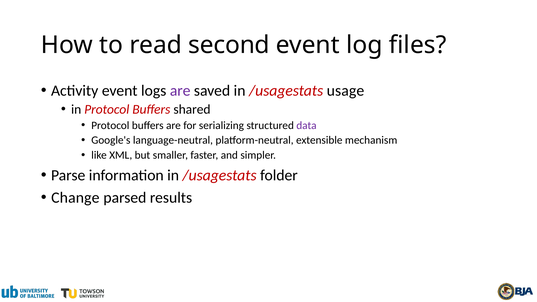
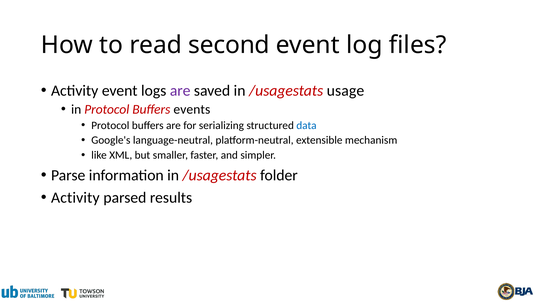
shared: shared -> events
data colour: purple -> blue
Change at (75, 198): Change -> Activity
